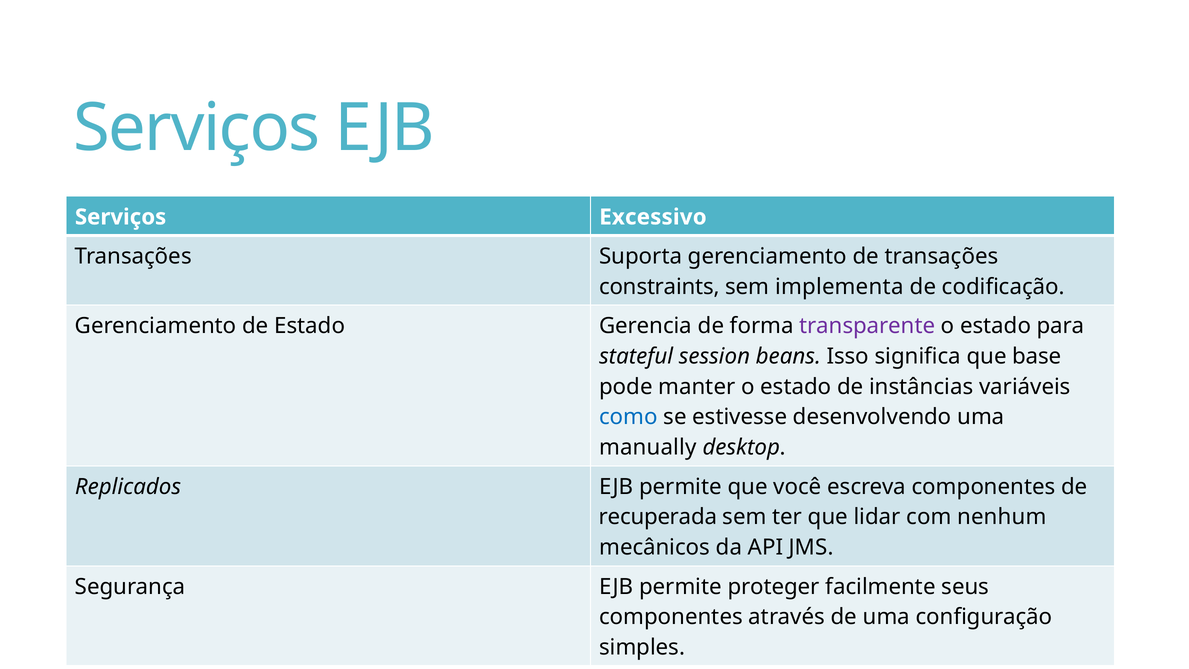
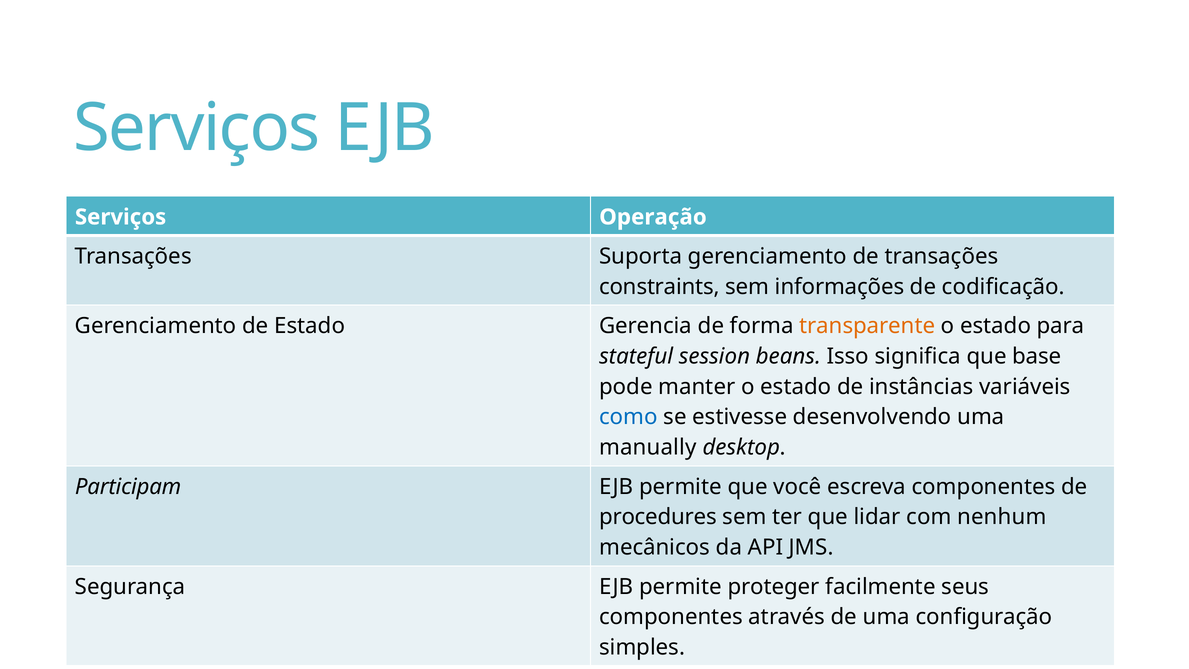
Excessivo: Excessivo -> Operação
implementa: implementa -> informações
transparente colour: purple -> orange
Replicados: Replicados -> Participam
recuperada: recuperada -> procedures
